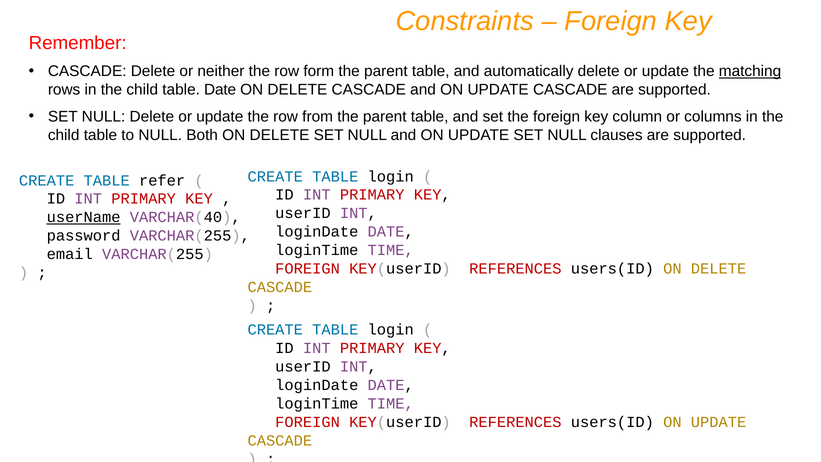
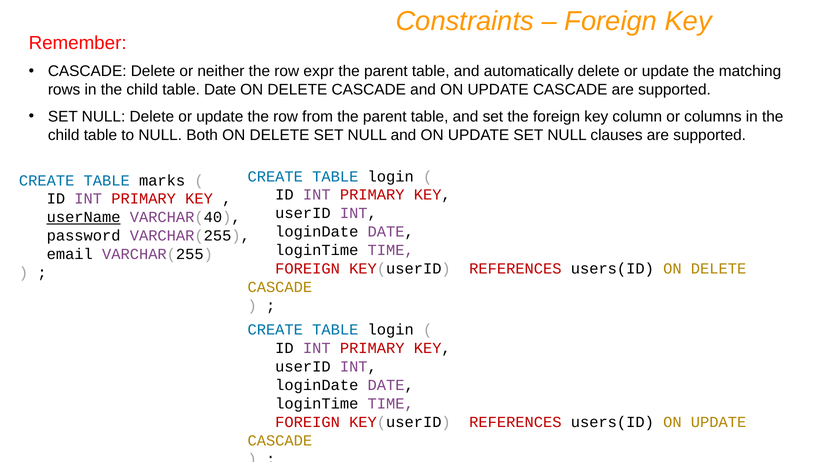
form: form -> expr
matching underline: present -> none
refer: refer -> marks
